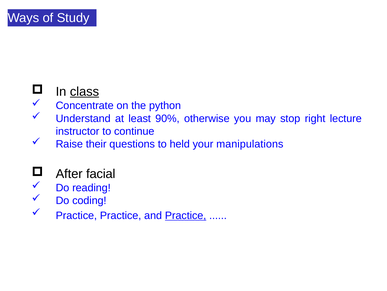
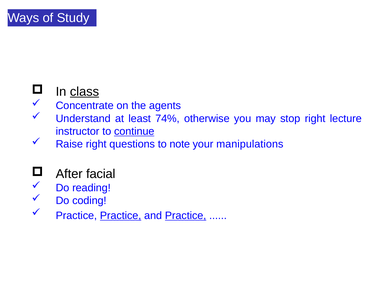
python: python -> agents
90%: 90% -> 74%
continue underline: none -> present
Raise their: their -> right
held: held -> note
Practice at (121, 215) underline: none -> present
